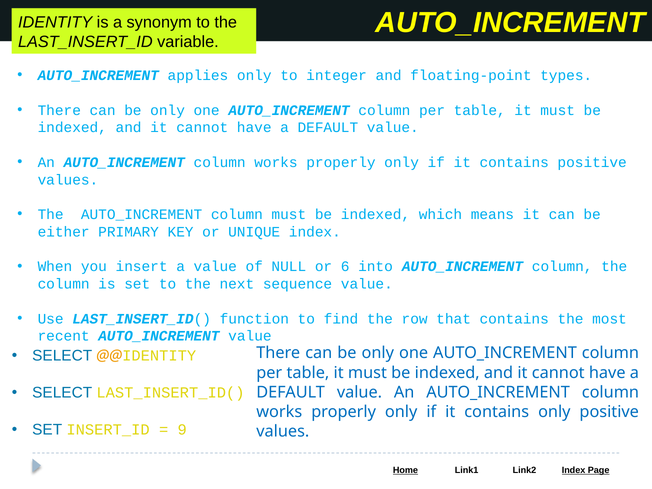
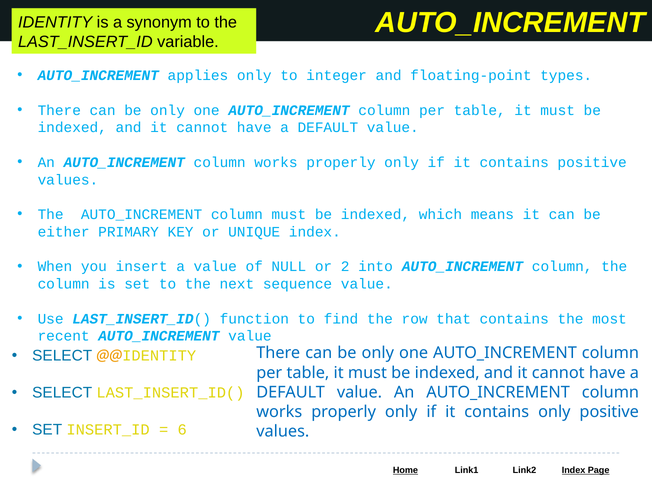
6: 6 -> 2
9: 9 -> 6
